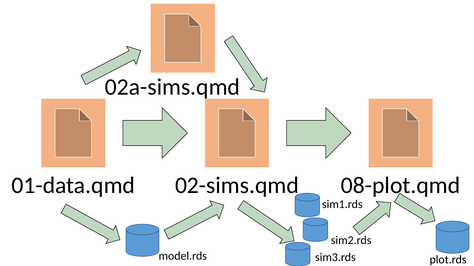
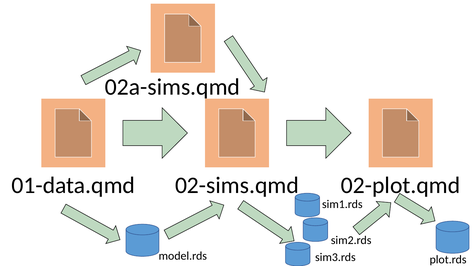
08-plot.qmd: 08-plot.qmd -> 02-plot.qmd
